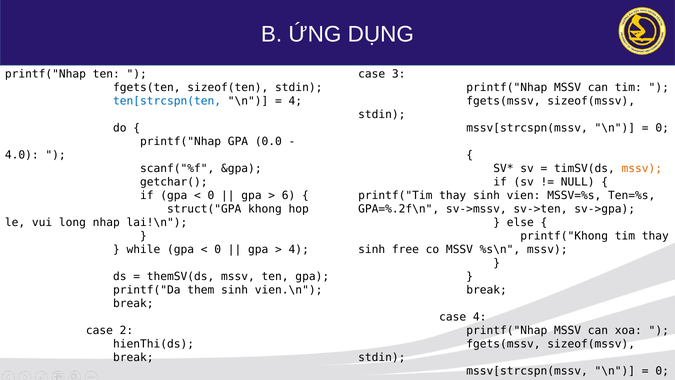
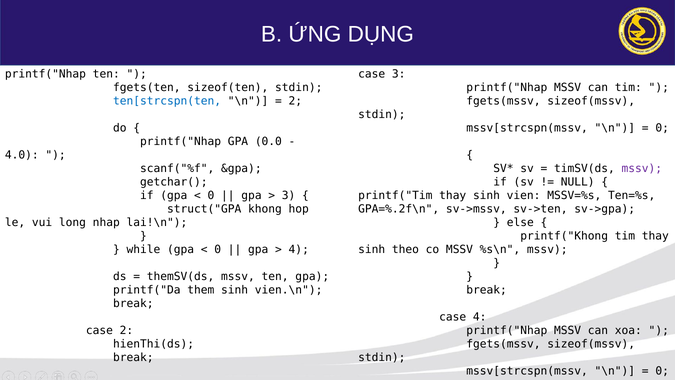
4 at (295, 101): 4 -> 2
mssv at (642, 168) colour: orange -> purple
6 at (289, 195): 6 -> 3
free: free -> theo
